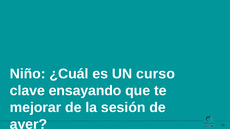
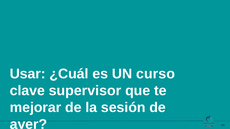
Niño: Niño -> Usar
ensayando: ensayando -> supervisor
